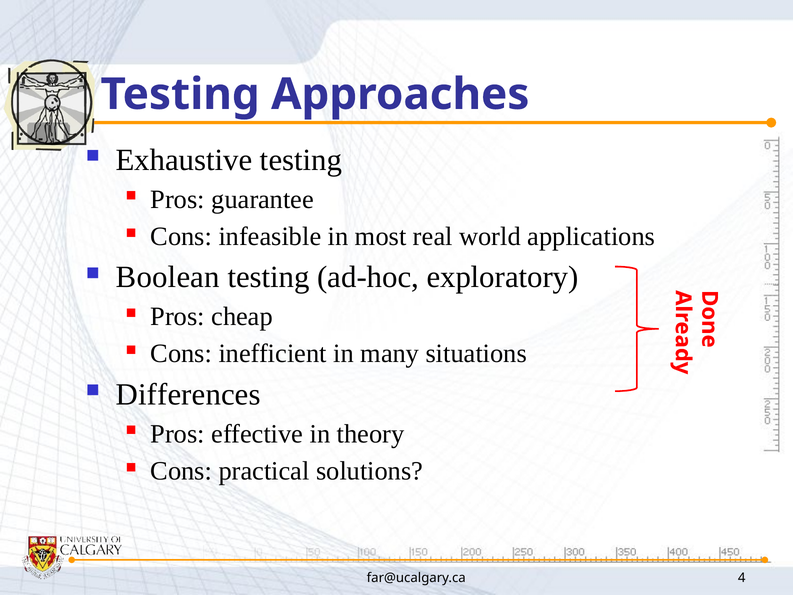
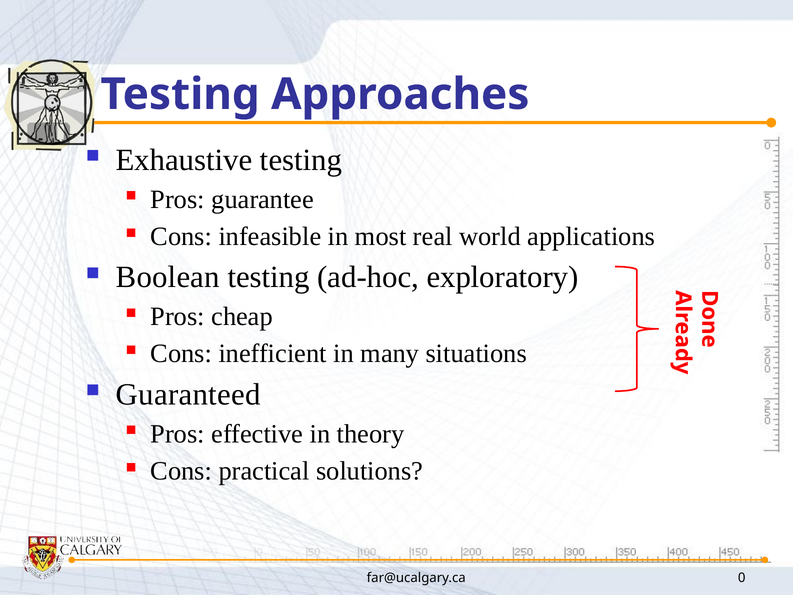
Differences: Differences -> Guaranteed
4: 4 -> 0
